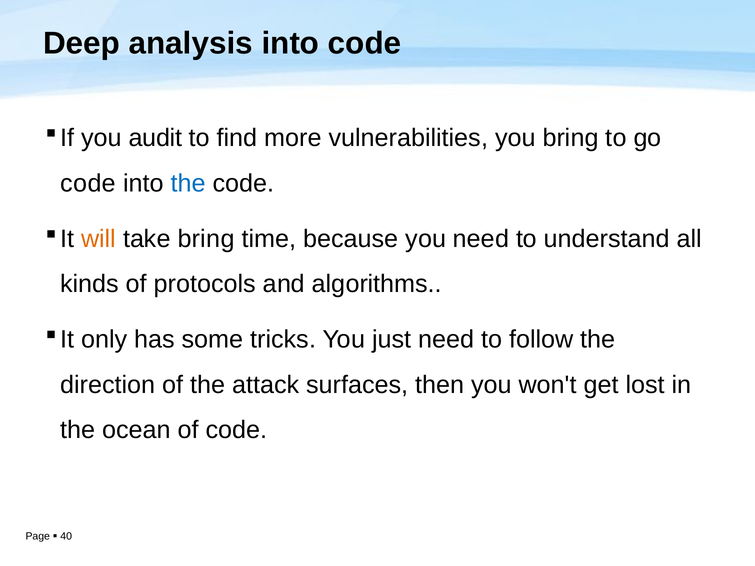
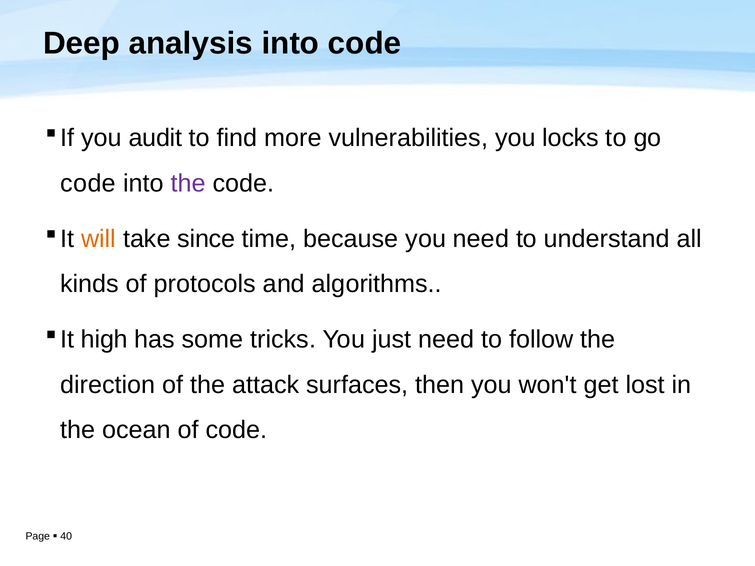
you bring: bring -> locks
the at (188, 184) colour: blue -> purple
take bring: bring -> since
only: only -> high
